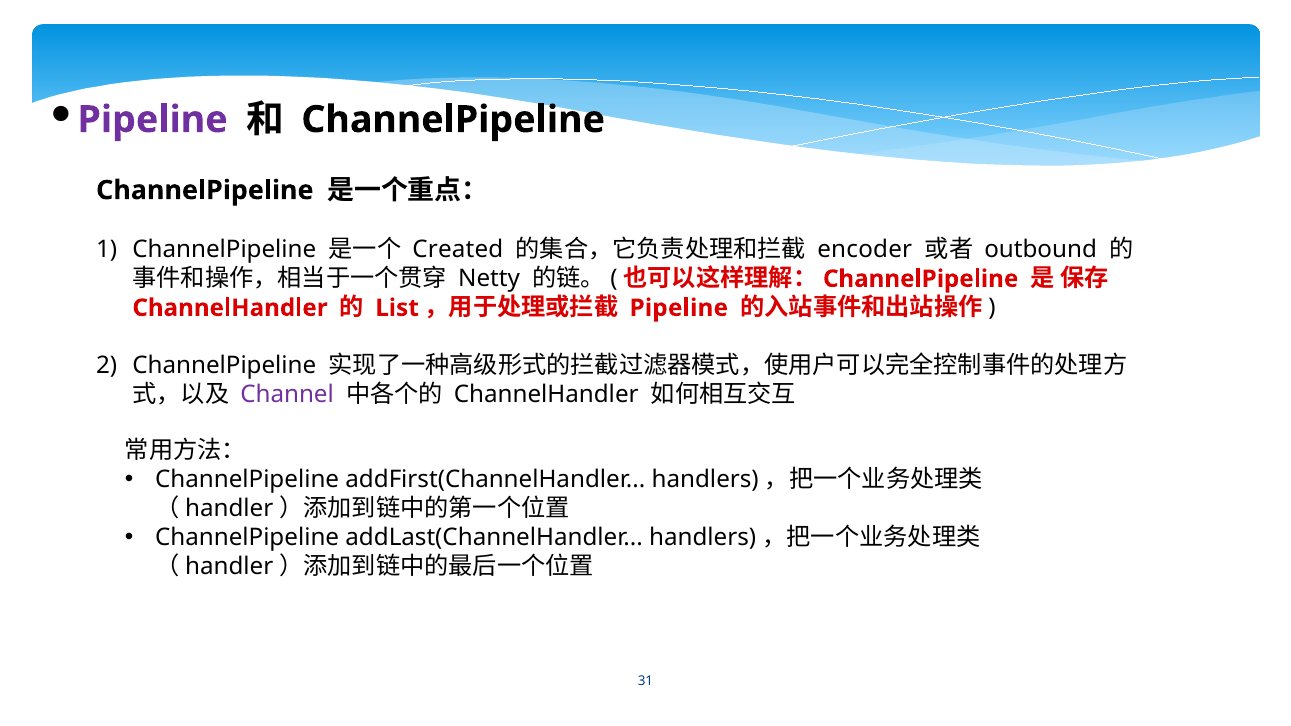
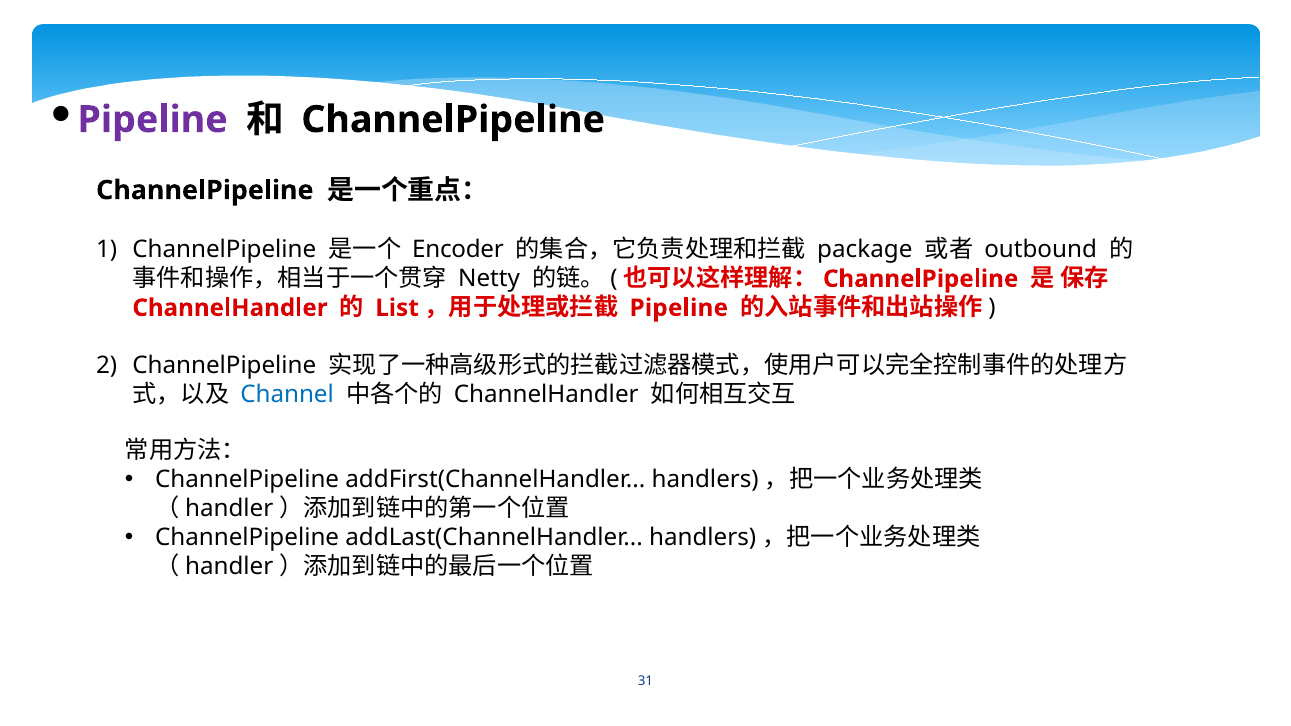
Created: Created -> Encoder
encoder: encoder -> package
Channel colour: purple -> blue
